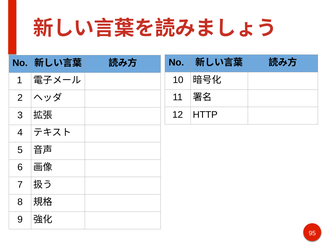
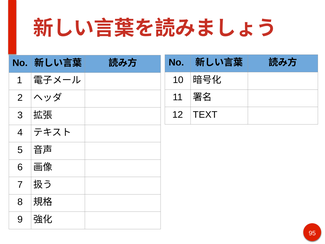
HTTP: HTTP -> TEXT
